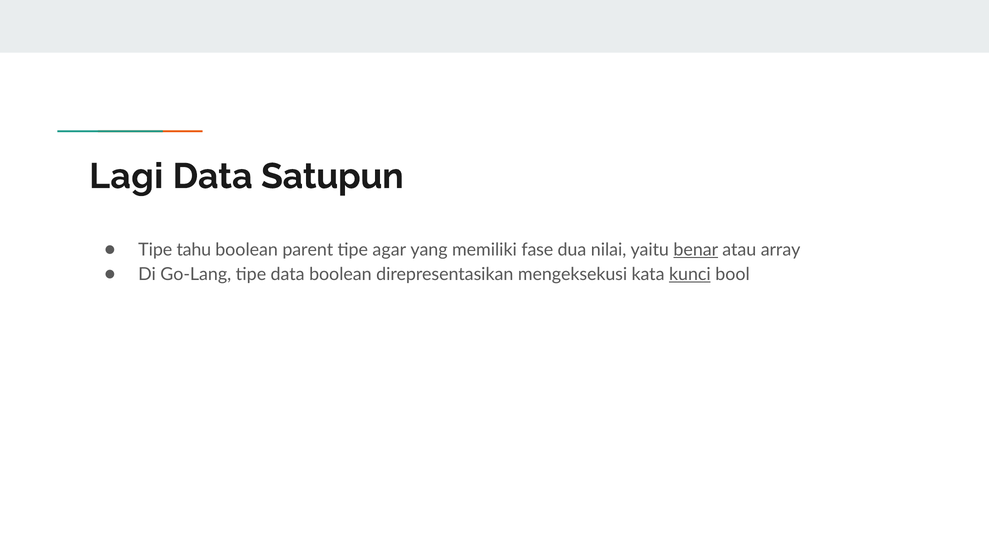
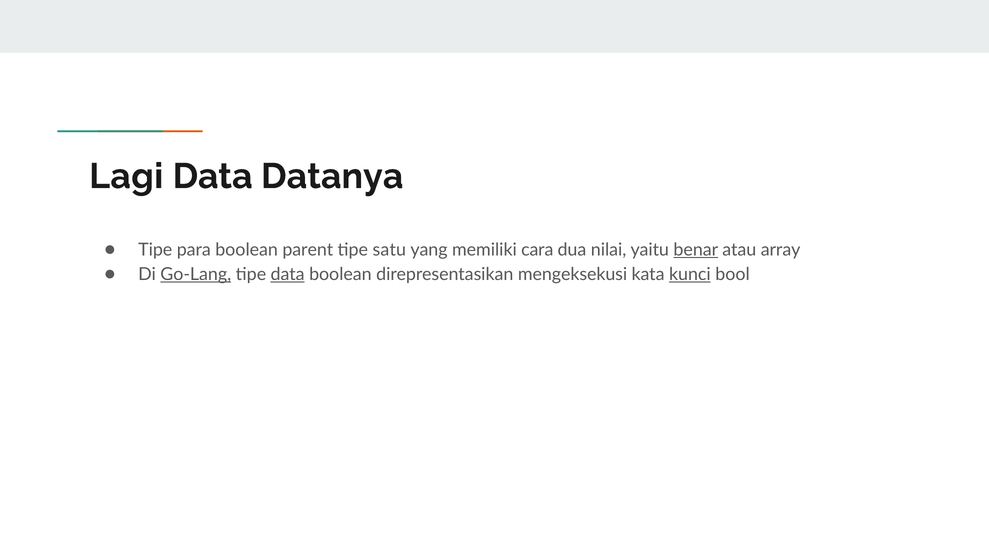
Satupun: Satupun -> Datanya
tahu: tahu -> para
agar: agar -> satu
fase: fase -> cara
Go-Lang underline: none -> present
data at (288, 275) underline: none -> present
